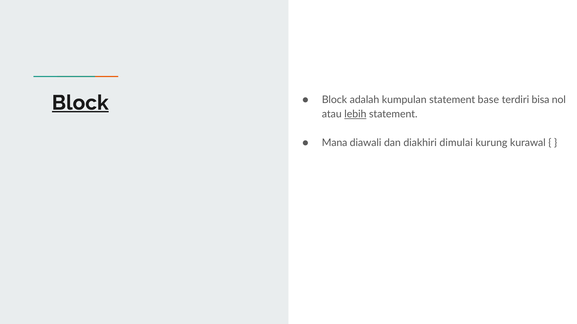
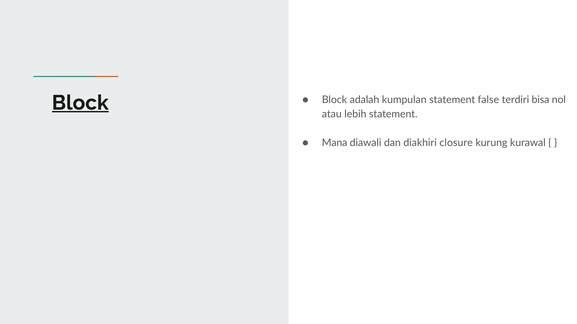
base: base -> false
lebih underline: present -> none
dimulai: dimulai -> closure
